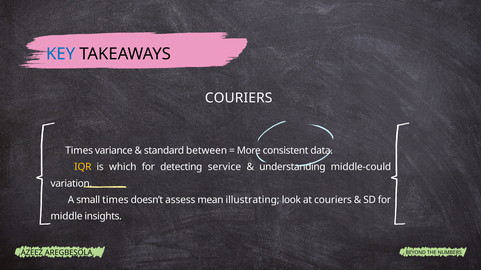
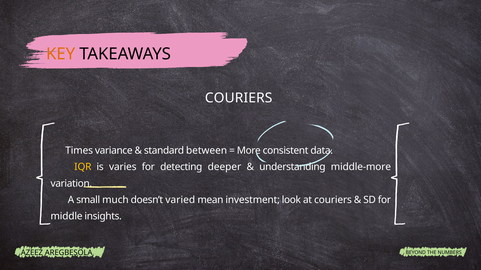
KEY colour: blue -> orange
which: which -> varies
service: service -> deeper
middle-could: middle-could -> middle-more
small times: times -> much
assess: assess -> varied
illustrating: illustrating -> investment
